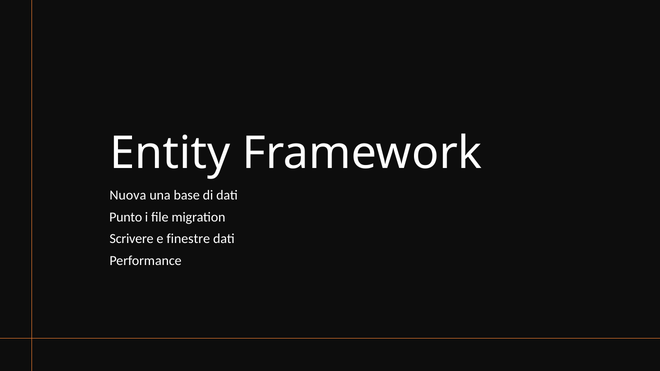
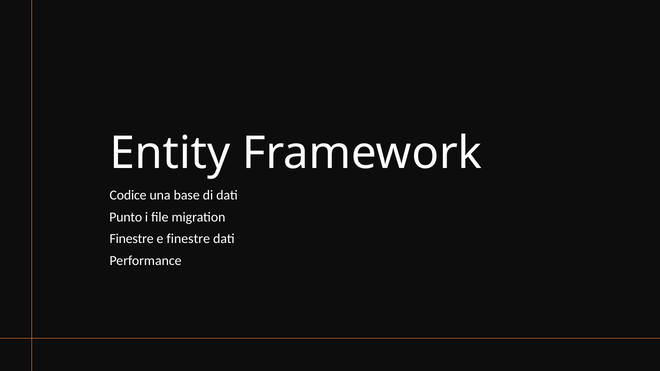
Nuova: Nuova -> Codice
Scrivere at (132, 239): Scrivere -> Finestre
